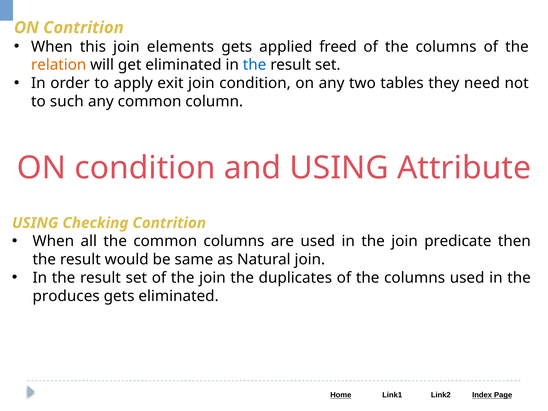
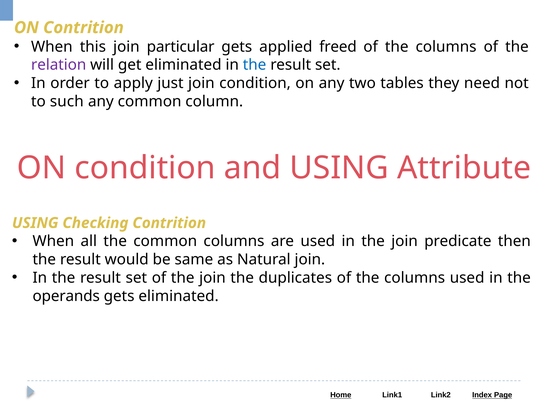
elements: elements -> particular
relation colour: orange -> purple
exit: exit -> just
produces: produces -> operands
